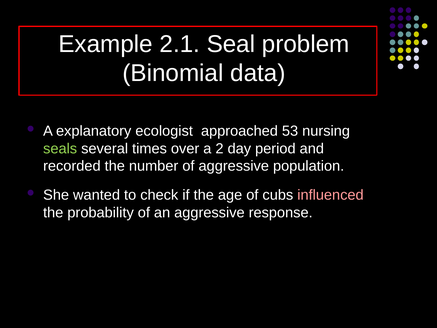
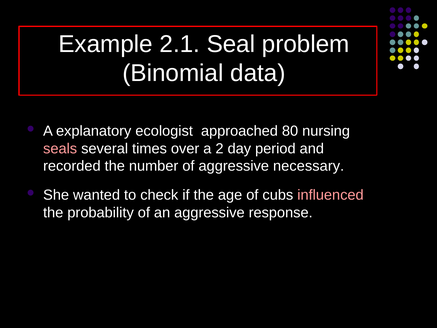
53: 53 -> 80
seals colour: light green -> pink
population: population -> necessary
